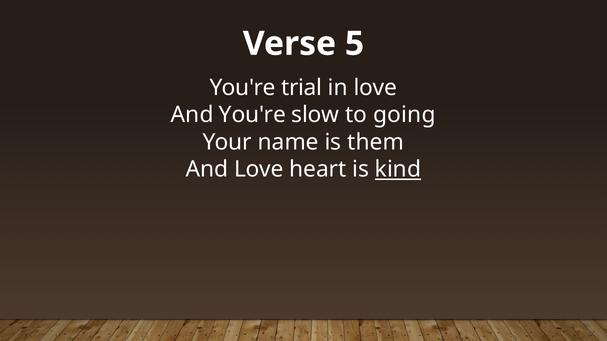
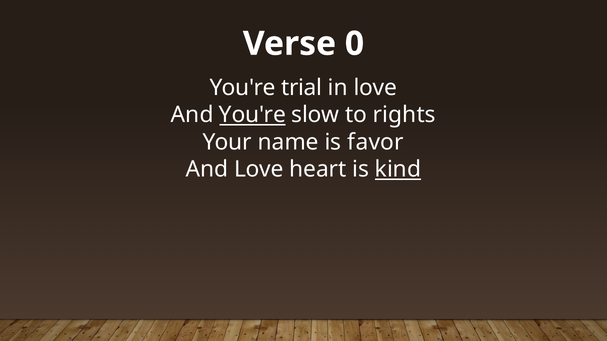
5: 5 -> 0
You're at (252, 115) underline: none -> present
going: going -> rights
them: them -> favor
